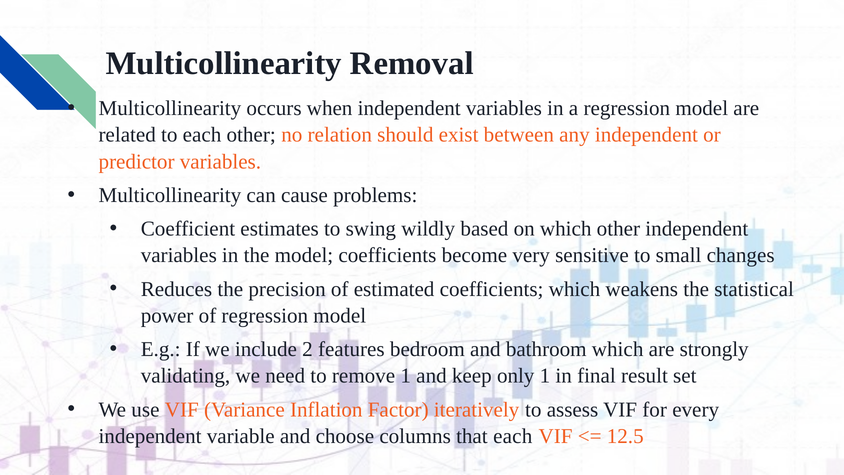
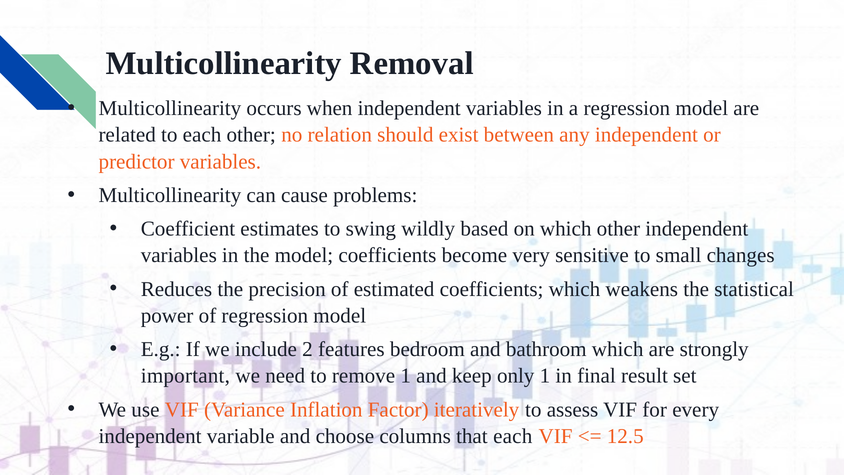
validating: validating -> important
